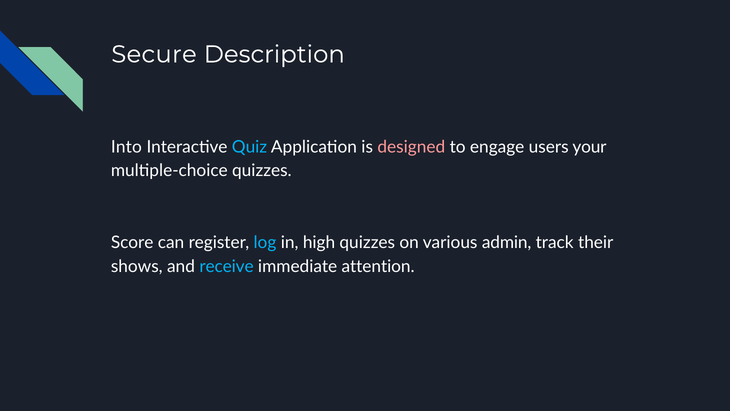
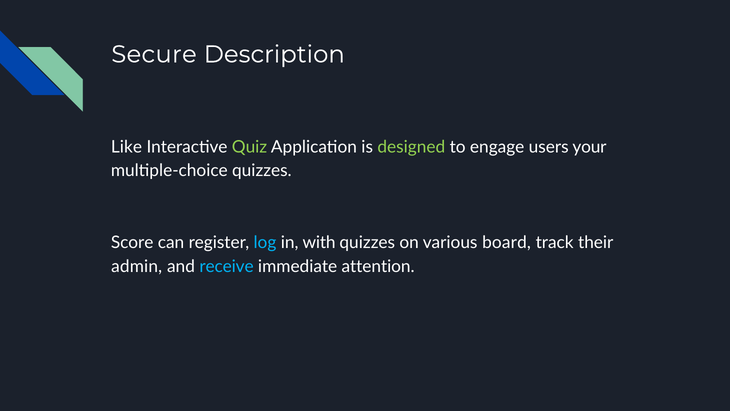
Into: Into -> Like
Quiz colour: light blue -> light green
designed colour: pink -> light green
high: high -> with
admin: admin -> board
shows: shows -> admin
